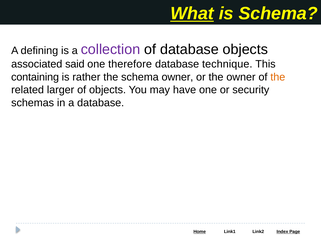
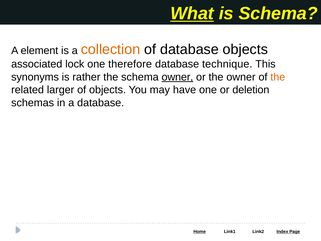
defining: defining -> element
collection colour: purple -> orange
said: said -> lock
containing: containing -> synonyms
owner at (177, 77) underline: none -> present
security: security -> deletion
